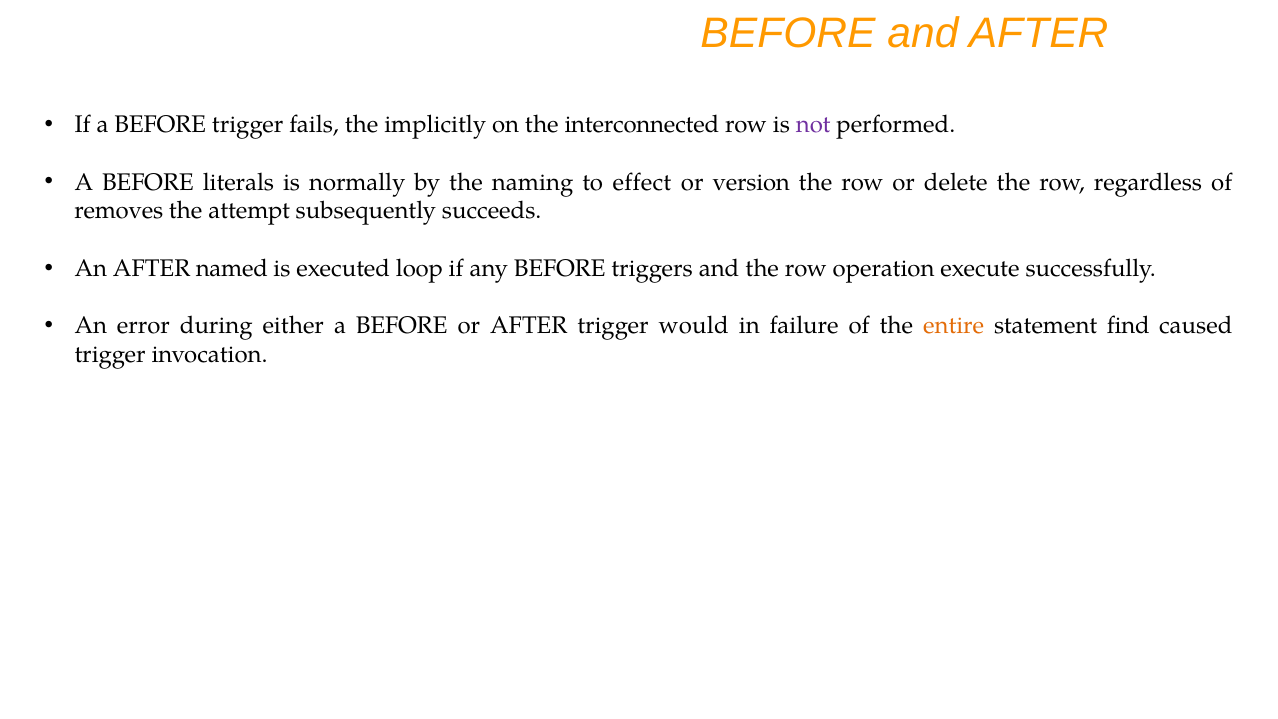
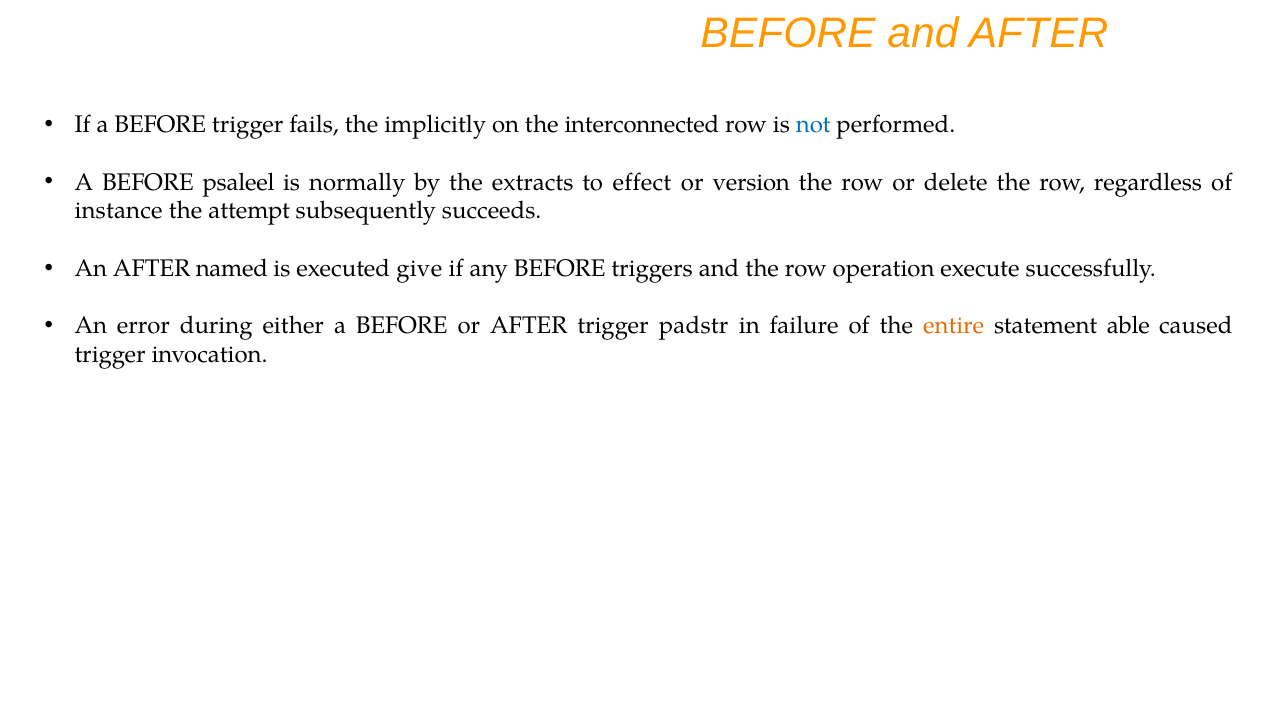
not colour: purple -> blue
literals: literals -> psaleel
naming: naming -> extracts
removes: removes -> instance
loop: loop -> give
would: would -> padstr
find: find -> able
